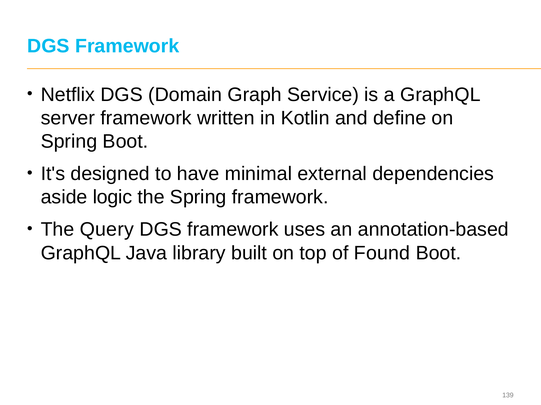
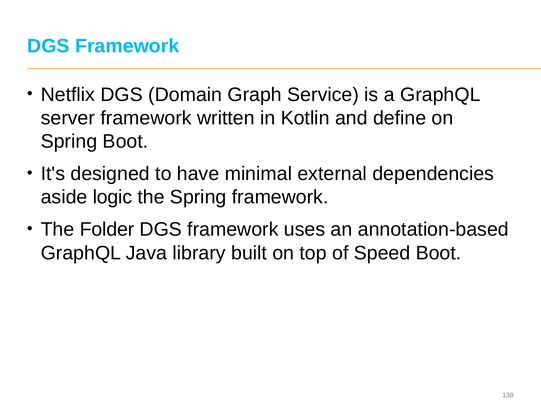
Query: Query -> Folder
Found: Found -> Speed
